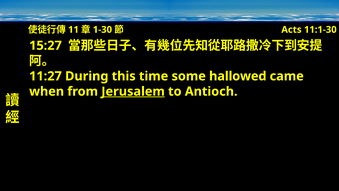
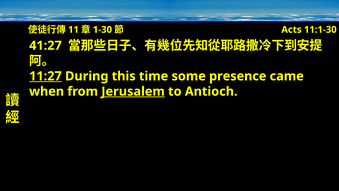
15:27: 15:27 -> 41:27
11:27 underline: none -> present
hallowed: hallowed -> presence
